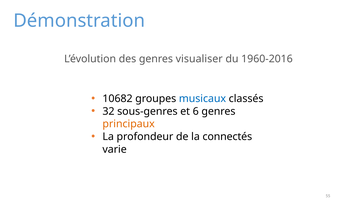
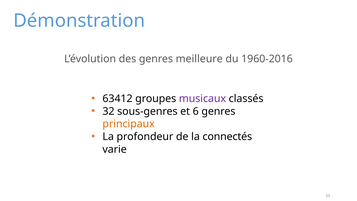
visualiser: visualiser -> meilleure
10682: 10682 -> 63412
musicaux colour: blue -> purple
